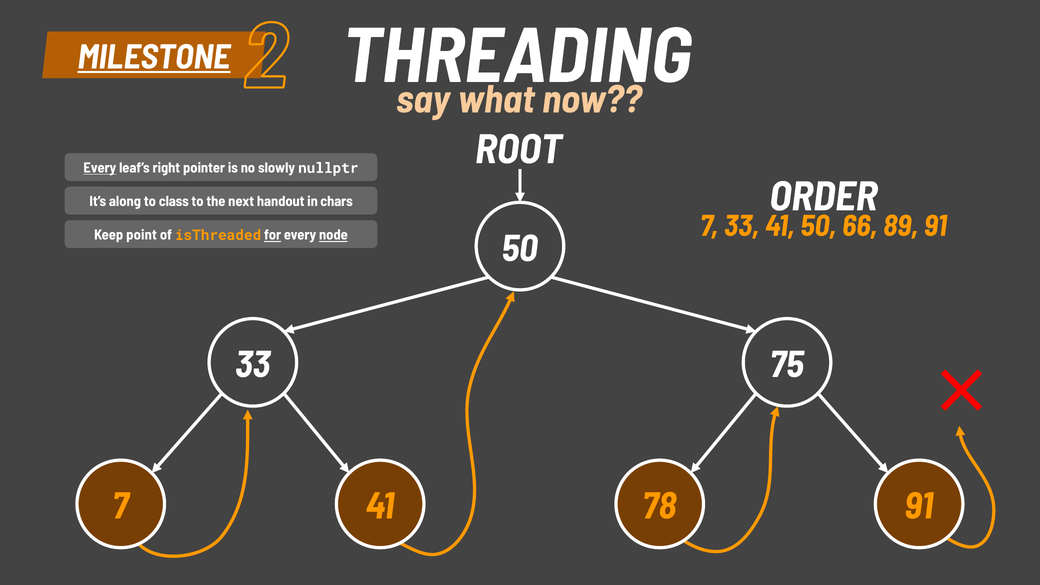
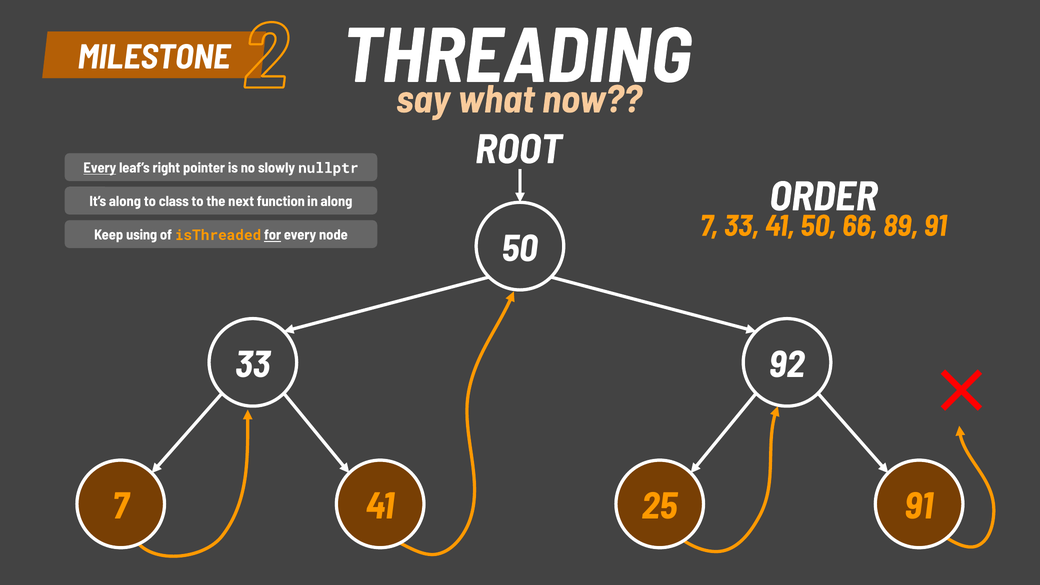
MILESTONE underline: present -> none
handout: handout -> function
in chars: chars -> along
point: point -> using
node underline: present -> none
75: 75 -> 92
78: 78 -> 25
